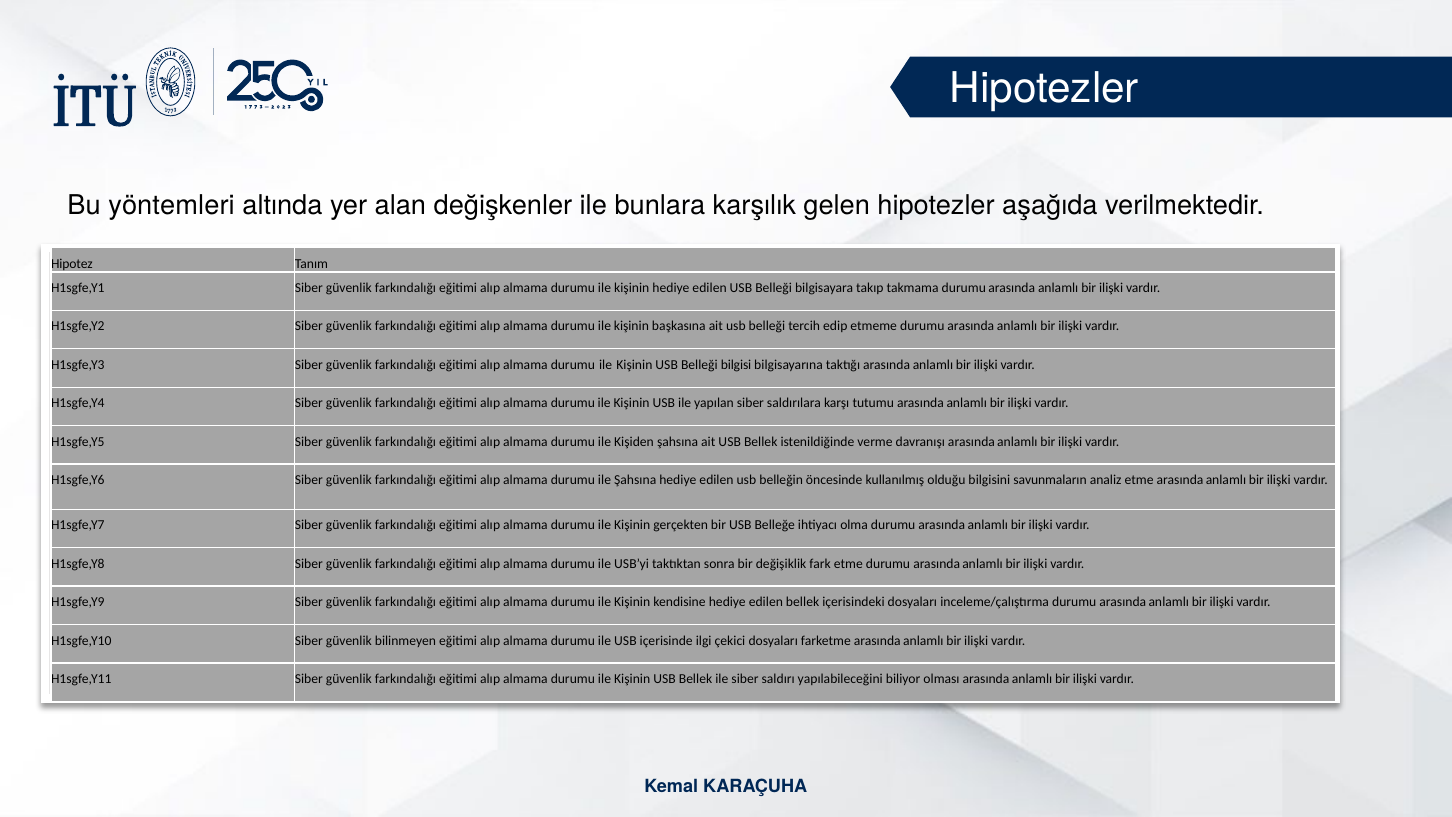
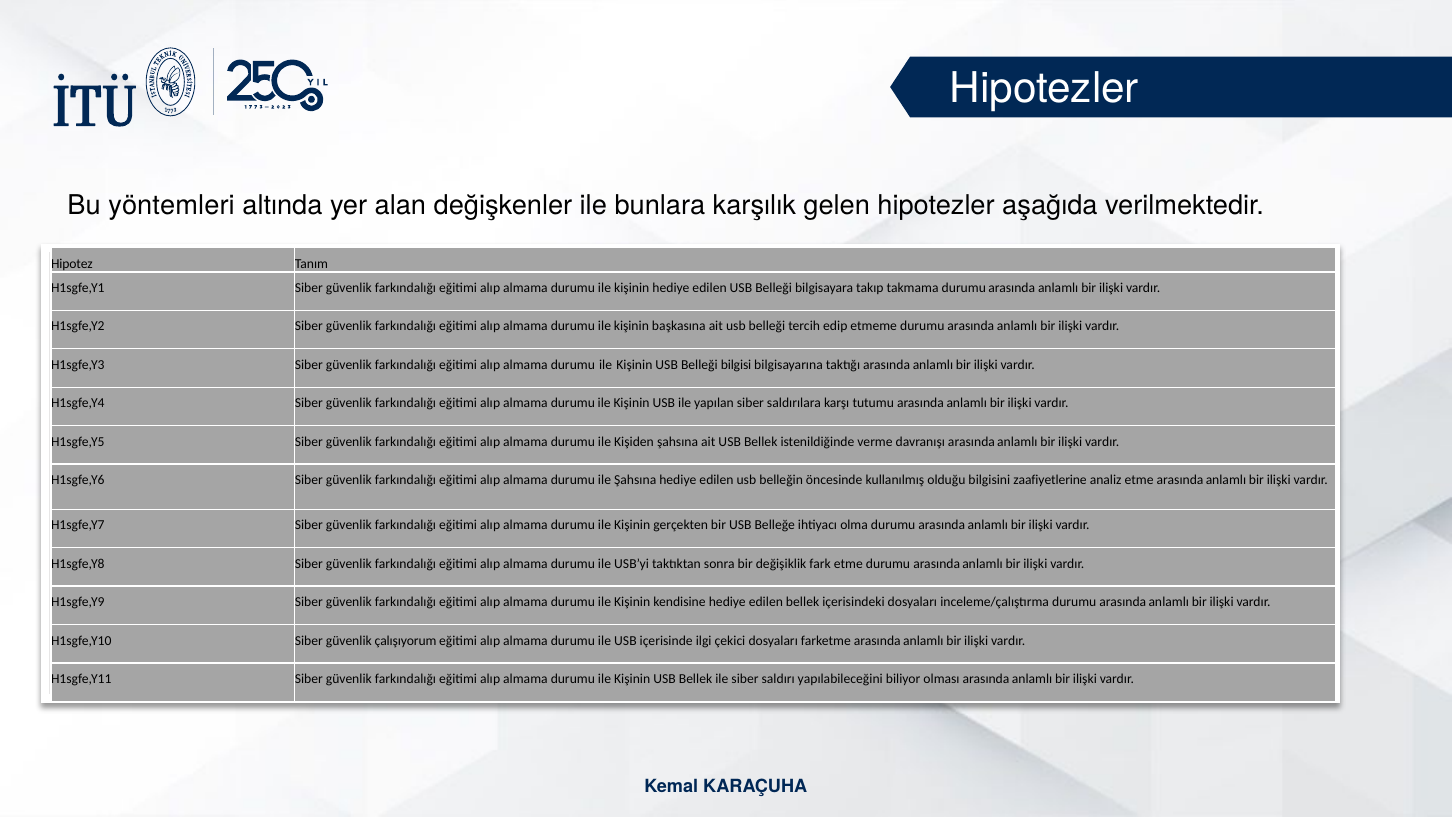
savunmaların: savunmaların -> zaafiyetlerine
bilinmeyen: bilinmeyen -> çalışıyorum
